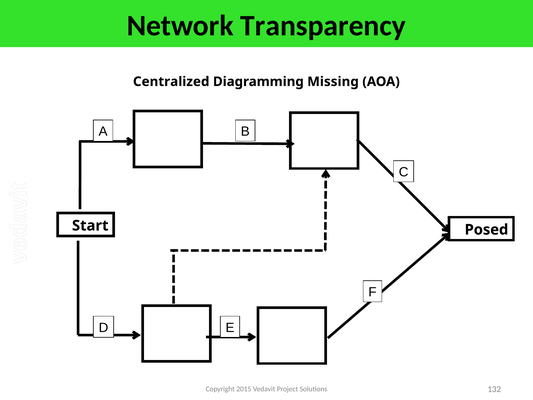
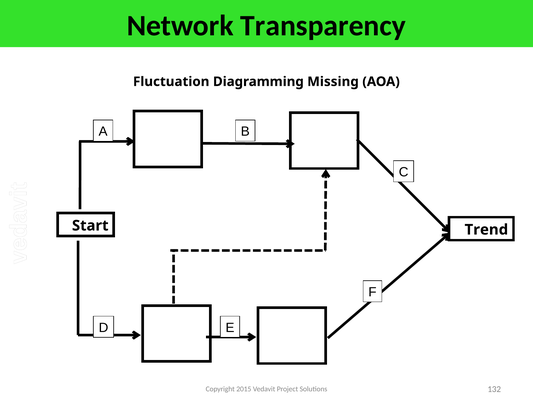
Centralized: Centralized -> Fluctuation
Posed: Posed -> Trend
